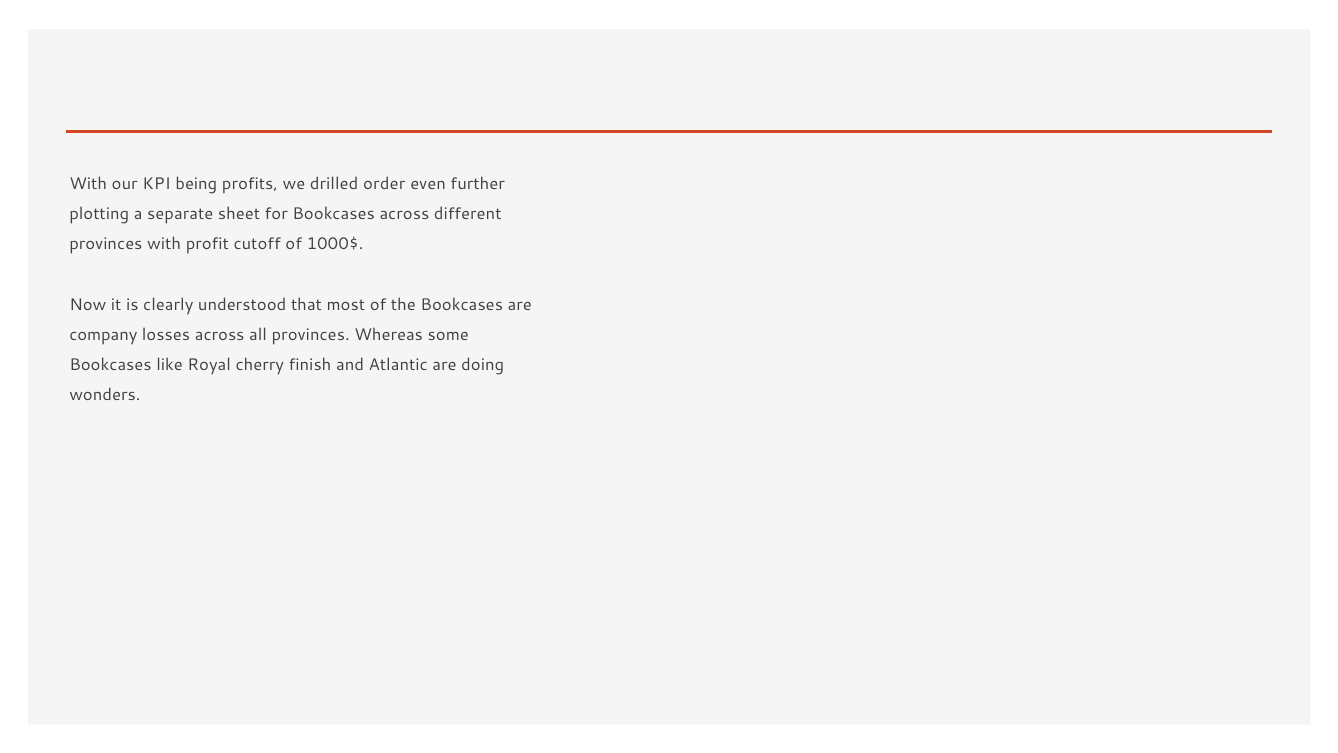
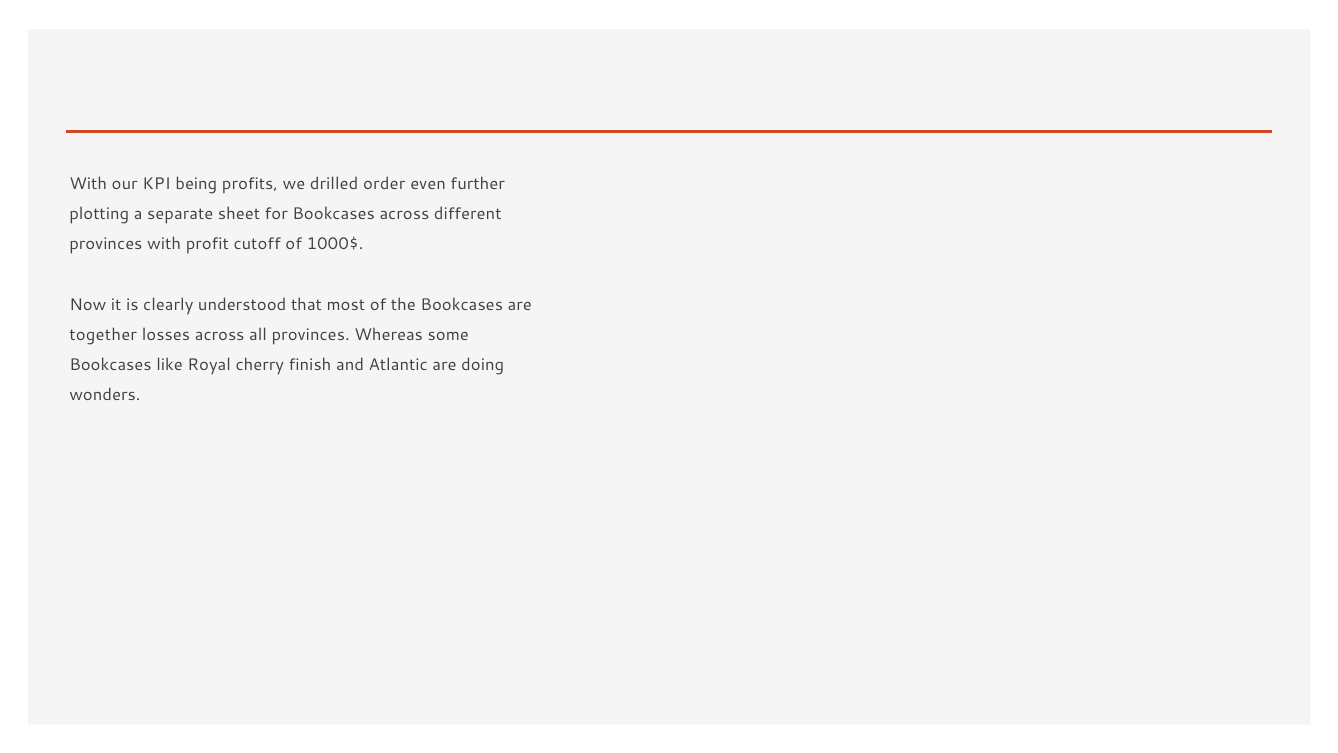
company: company -> together
